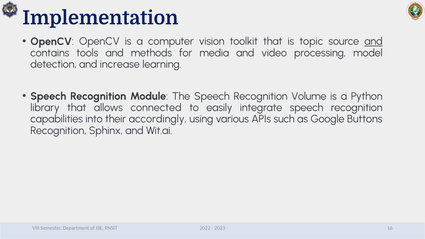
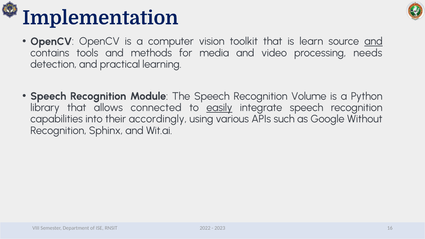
topic: topic -> learn
model: model -> needs
increase: increase -> practical
easily underline: none -> present
Buttons: Buttons -> Without
